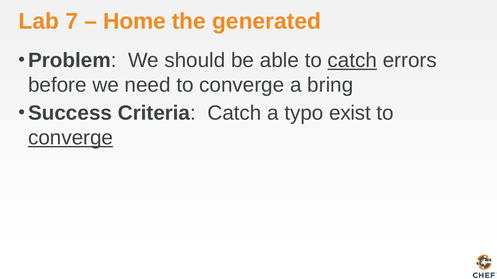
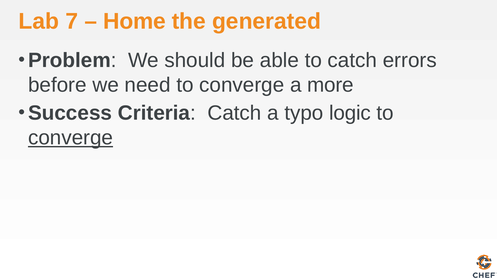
catch at (352, 60) underline: present -> none
bring: bring -> more
exist: exist -> logic
